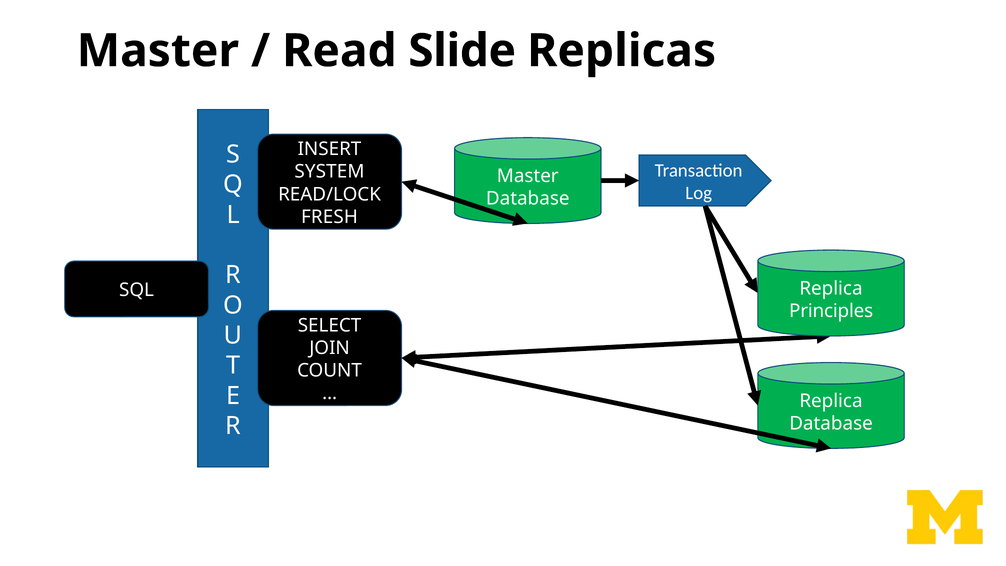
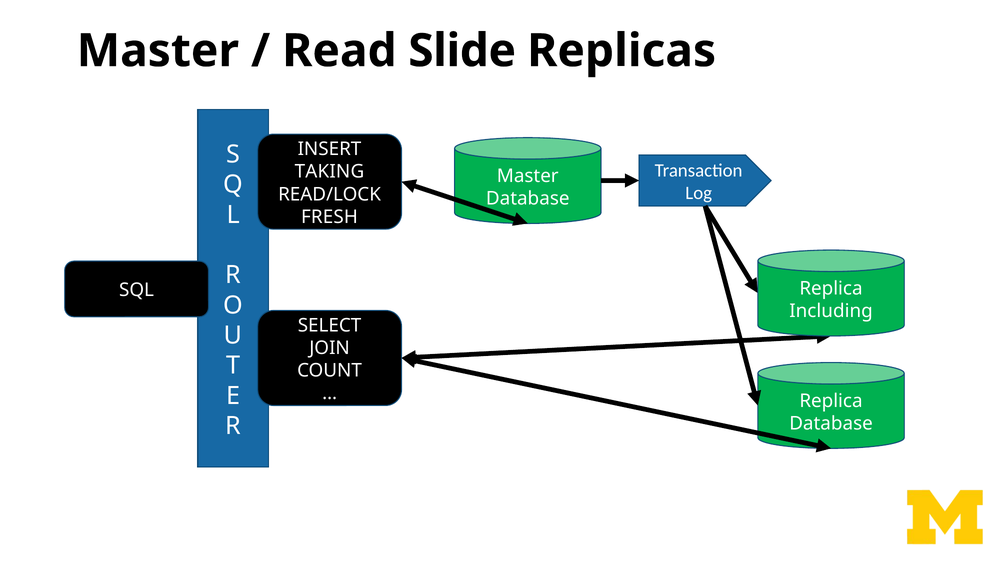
SYSTEM: SYSTEM -> TAKING
Principles: Principles -> Including
